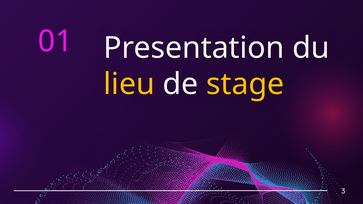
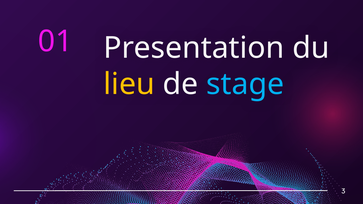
stage colour: yellow -> light blue
